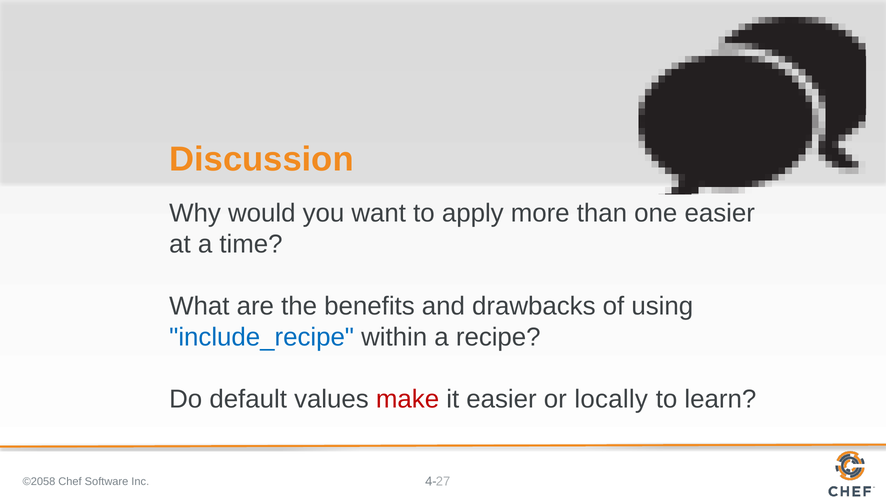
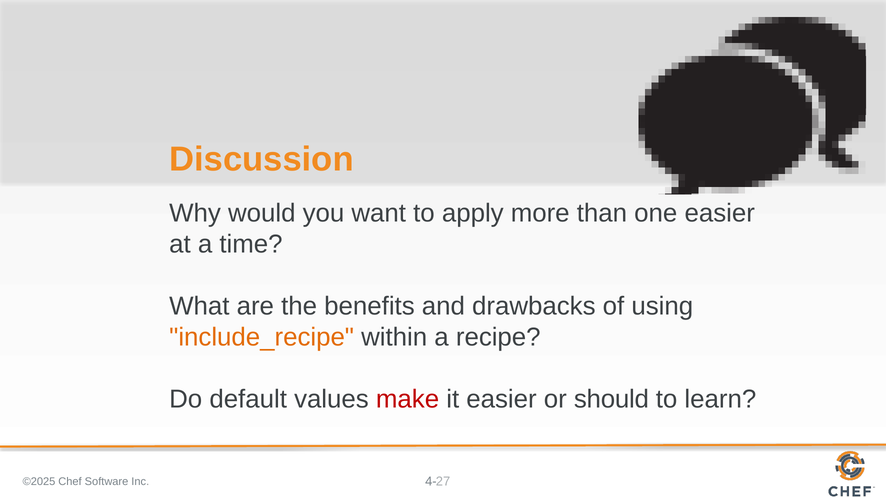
include_recipe colour: blue -> orange
locally: locally -> should
©2058: ©2058 -> ©2025
